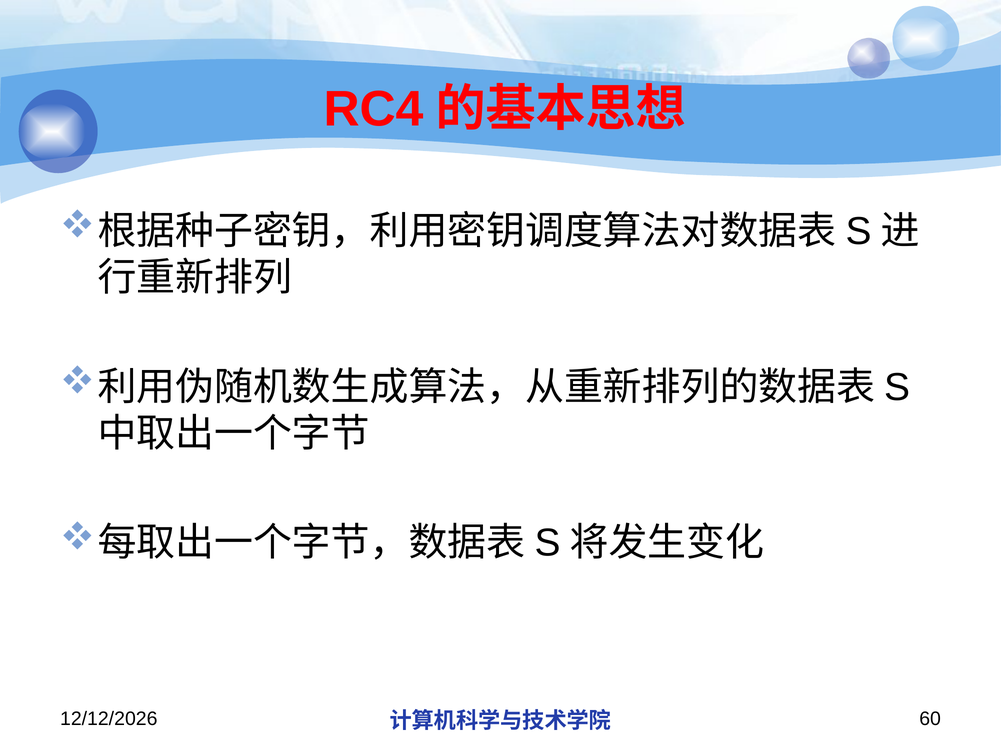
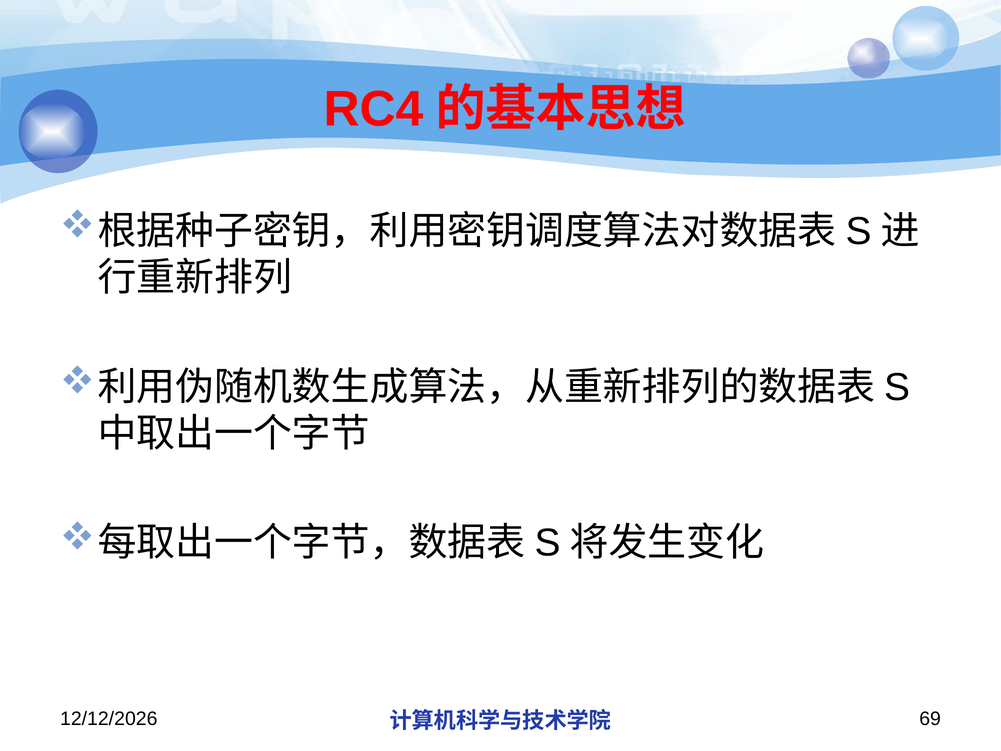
60: 60 -> 69
